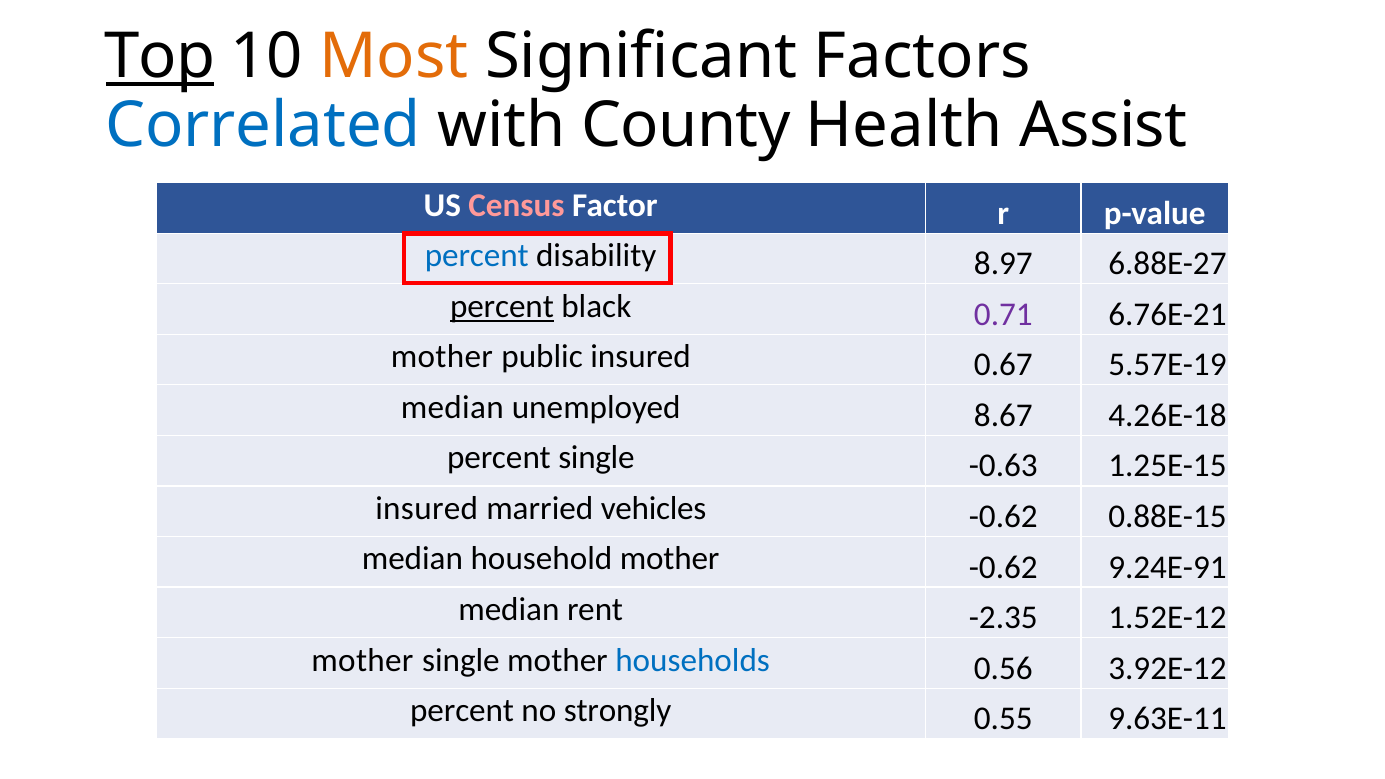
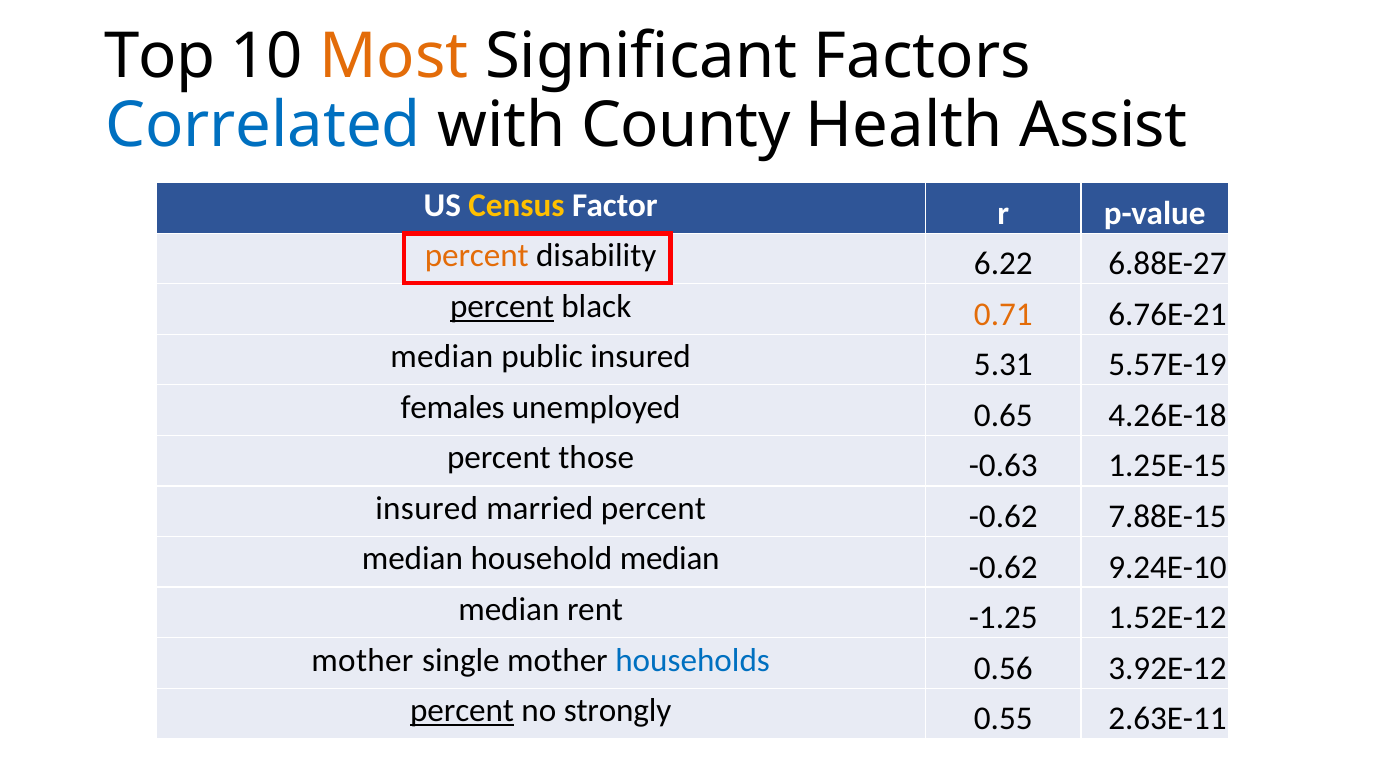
Top underline: present -> none
Census colour: pink -> yellow
percent at (477, 256) colour: blue -> orange
8.97: 8.97 -> 6.22
0.71 colour: purple -> orange
mother at (442, 357): mother -> median
0.67: 0.67 -> 5.31
median at (452, 407): median -> females
8.67: 8.67 -> 0.65
percent single: single -> those
married vehicles: vehicles -> percent
0.88E-15: 0.88E-15 -> 7.88E-15
household mother: mother -> median
9.24E-91: 9.24E-91 -> 9.24E-10
-2.35: -2.35 -> -1.25
percent at (462, 711) underline: none -> present
9.63E-11: 9.63E-11 -> 2.63E-11
